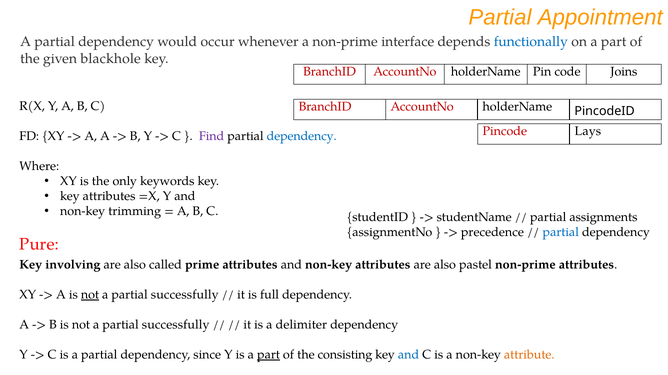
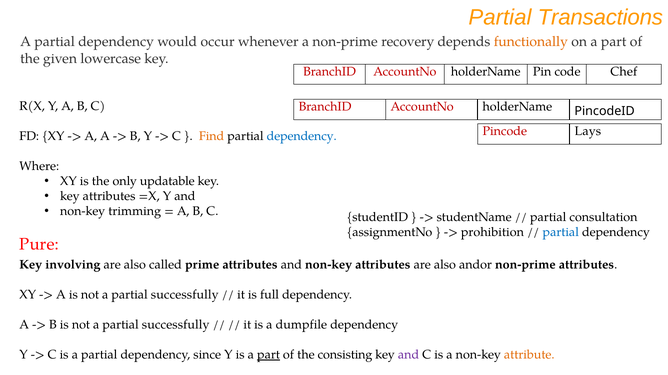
Appointment: Appointment -> Transactions
interface: interface -> recovery
functionally colour: blue -> orange
blackhole: blackhole -> lowercase
Joins: Joins -> Chef
Find colour: purple -> orange
keywords: keywords -> updatable
assignments: assignments -> consultation
precedence: precedence -> prohibition
pastel: pastel -> andor
not at (90, 295) underline: present -> none
delimiter: delimiter -> dumpfile
and at (409, 355) colour: blue -> purple
